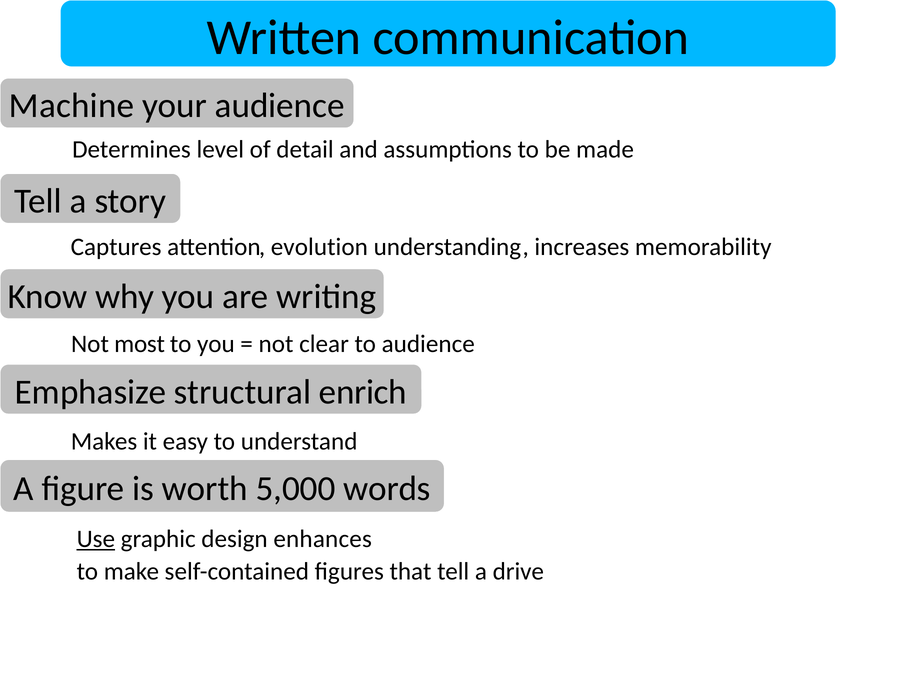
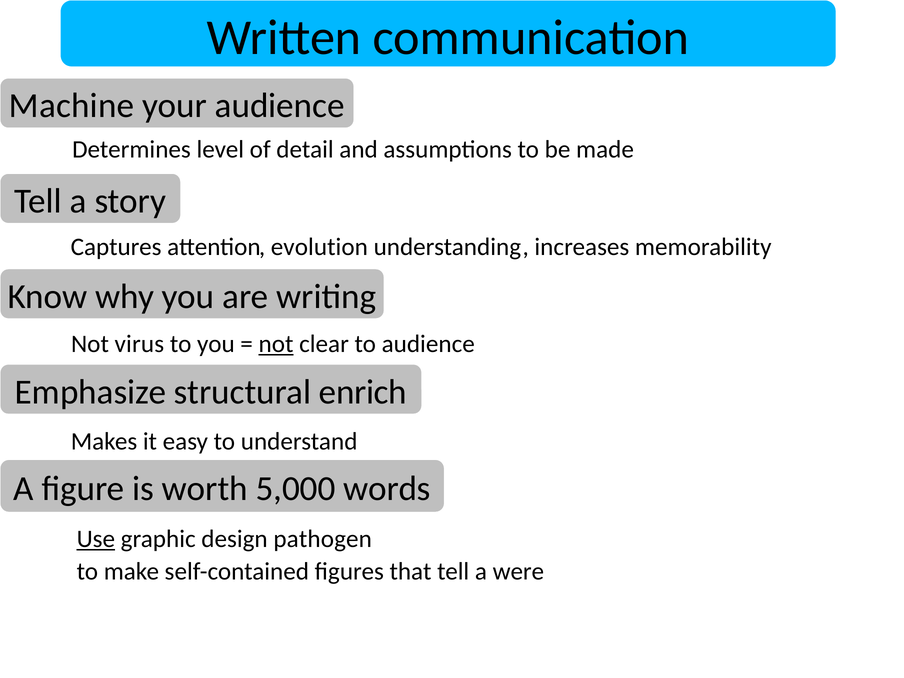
most: most -> virus
not at (276, 344) underline: none -> present
enhances: enhances -> pathogen
drive: drive -> were
